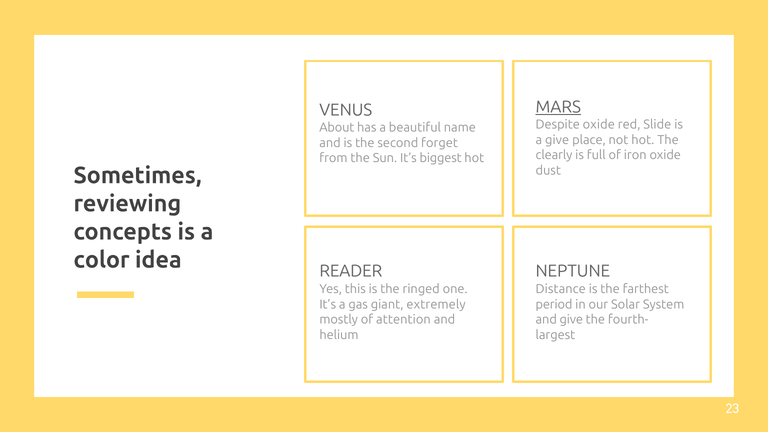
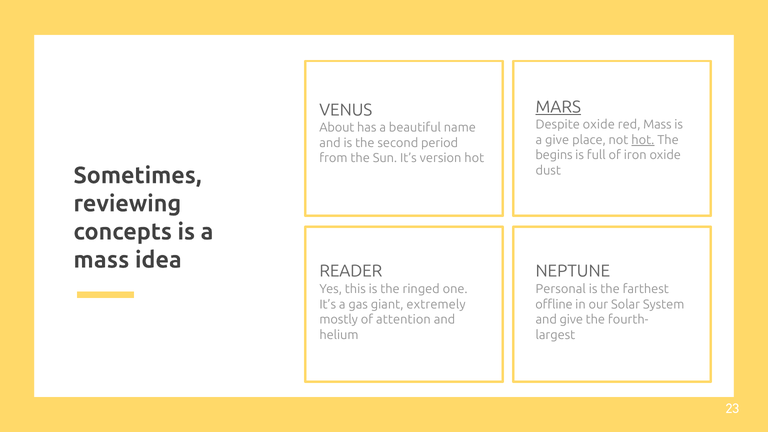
red Slide: Slide -> Mass
hot at (643, 140) underline: none -> present
forget: forget -> period
clearly: clearly -> begins
biggest: biggest -> version
color at (102, 260): color -> mass
Distance: Distance -> Personal
period: period -> offline
